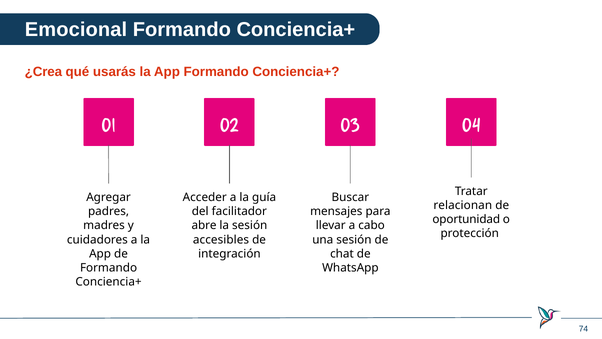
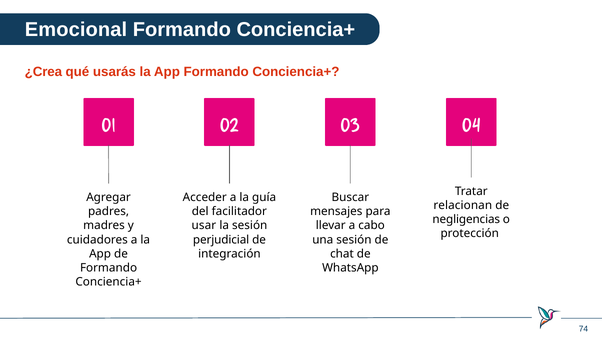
oportunidad: oportunidad -> negligencias
abre: abre -> usar
accesibles: accesibles -> perjudicial
